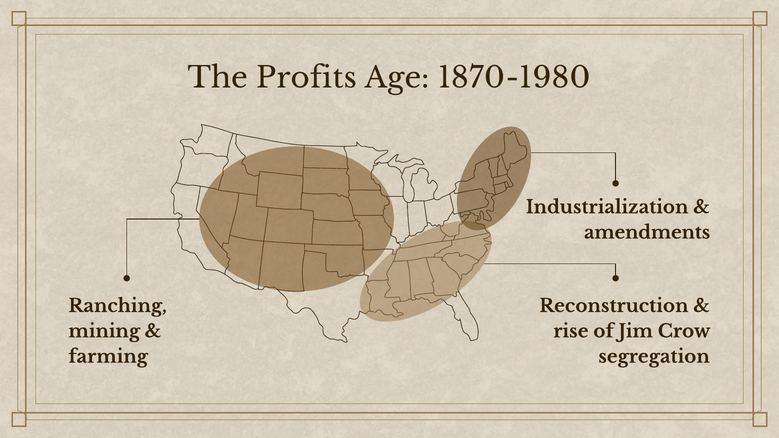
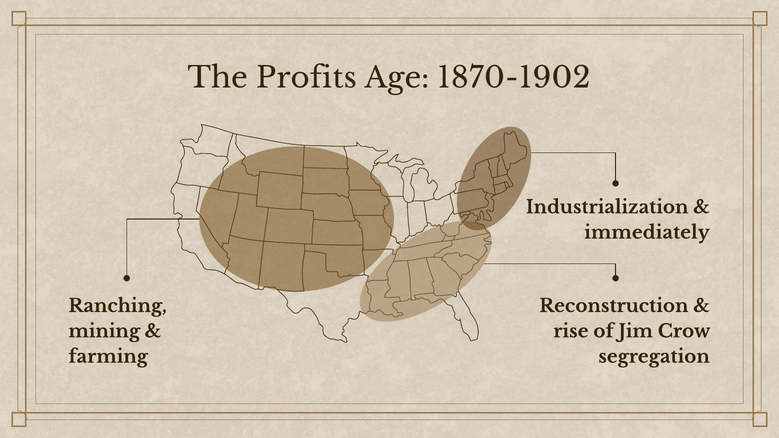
1870-1980: 1870-1980 -> 1870-1902
amendments: amendments -> immediately
